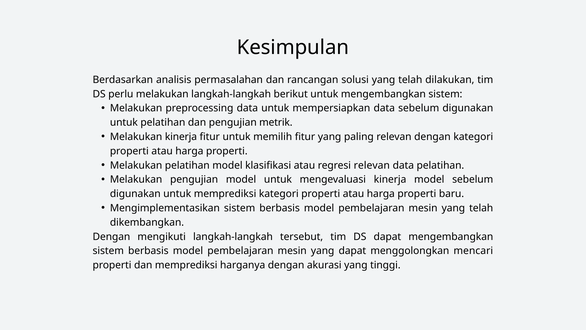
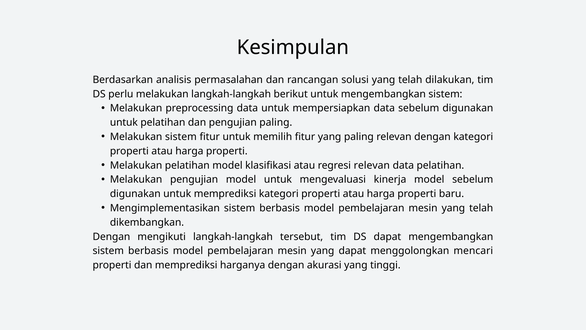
pengujian metrik: metrik -> paling
Melakukan kinerja: kinerja -> sistem
